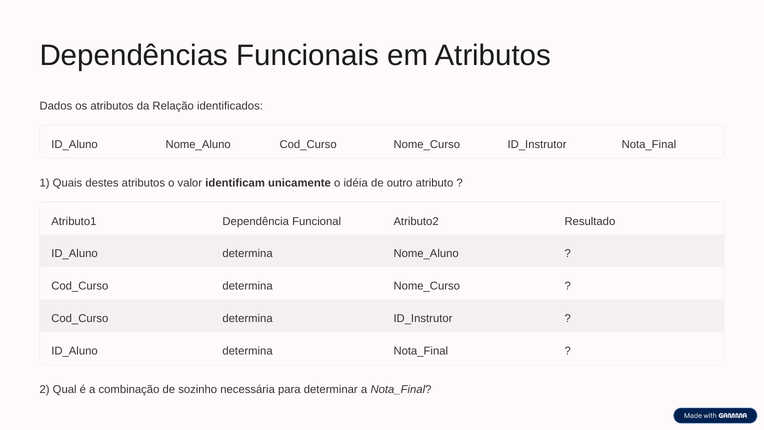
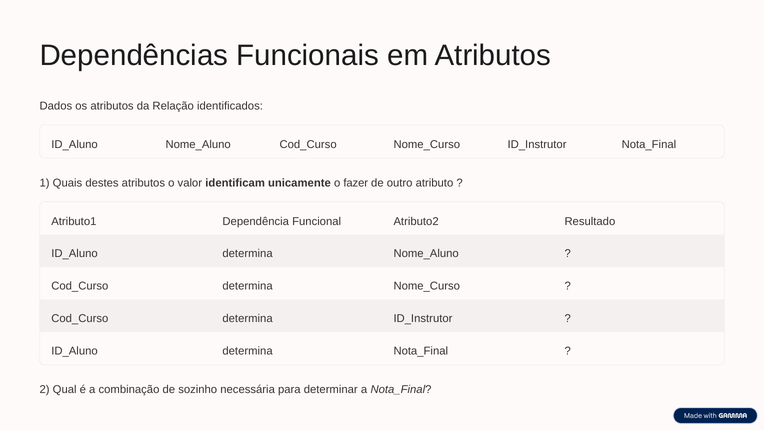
idéia: idéia -> fazer
